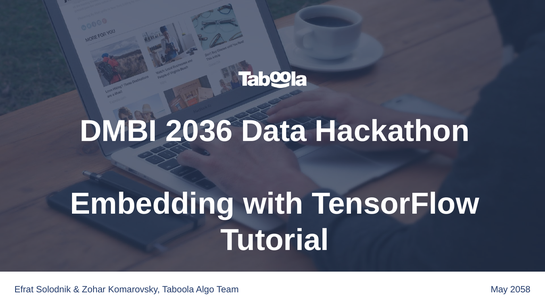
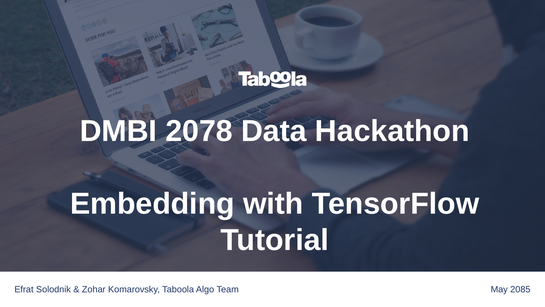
2036: 2036 -> 2078
2058: 2058 -> 2085
